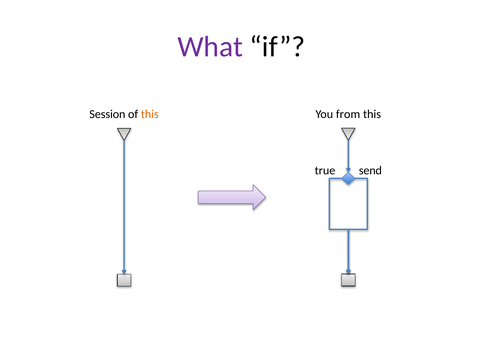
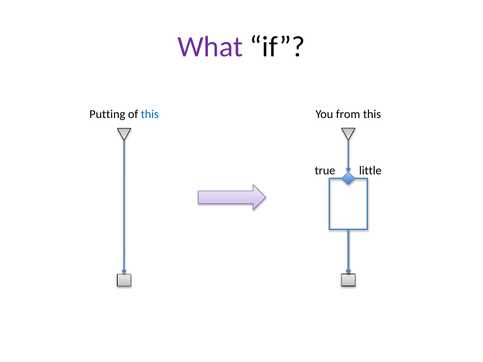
Session: Session -> Putting
this at (150, 114) colour: orange -> blue
send: send -> little
